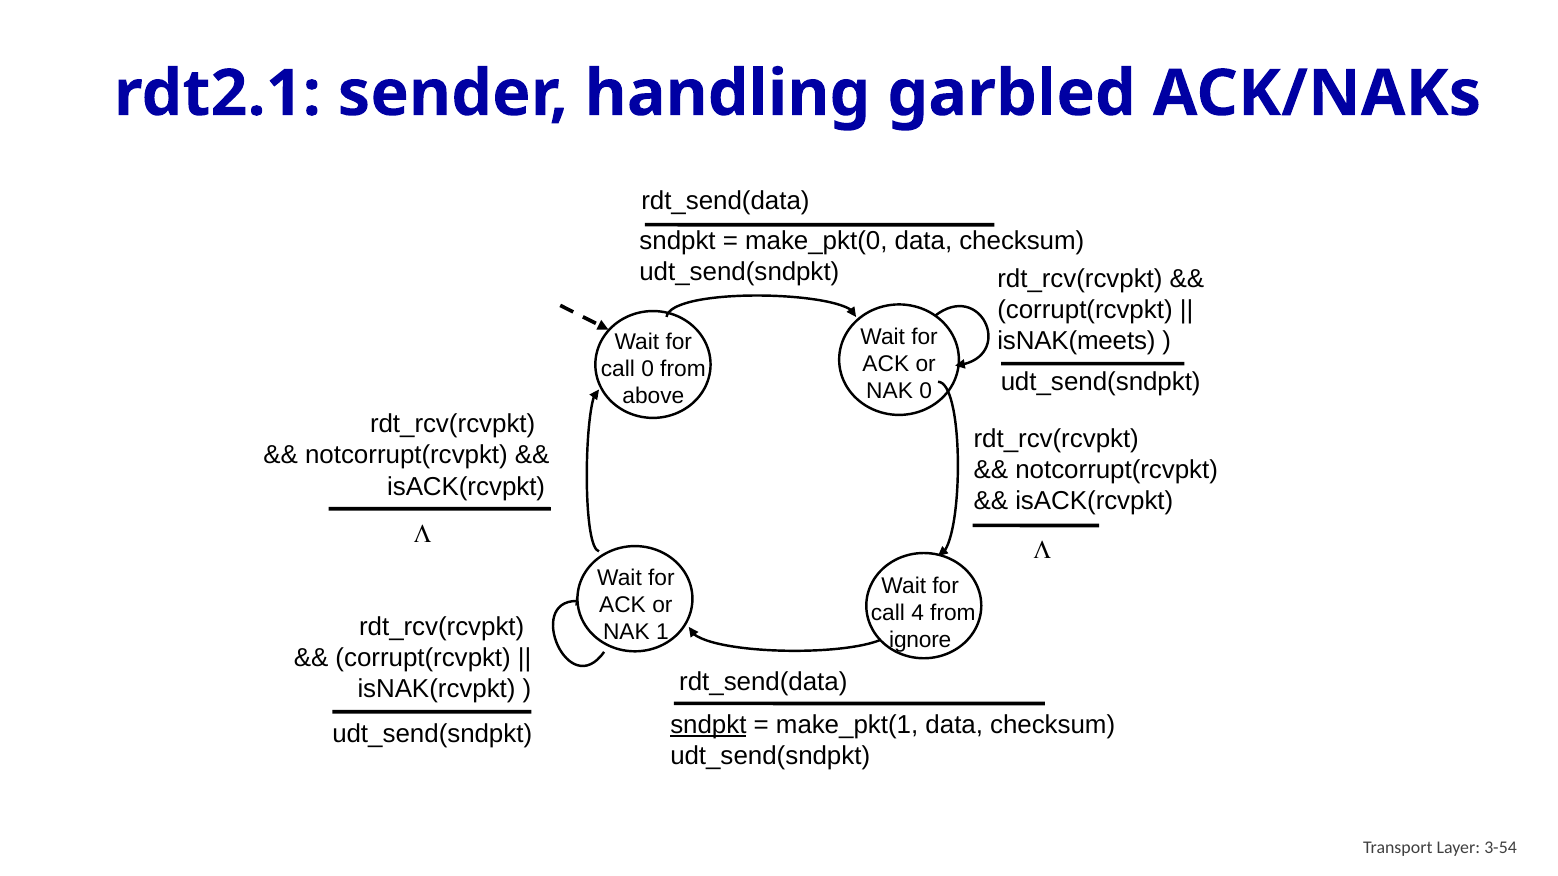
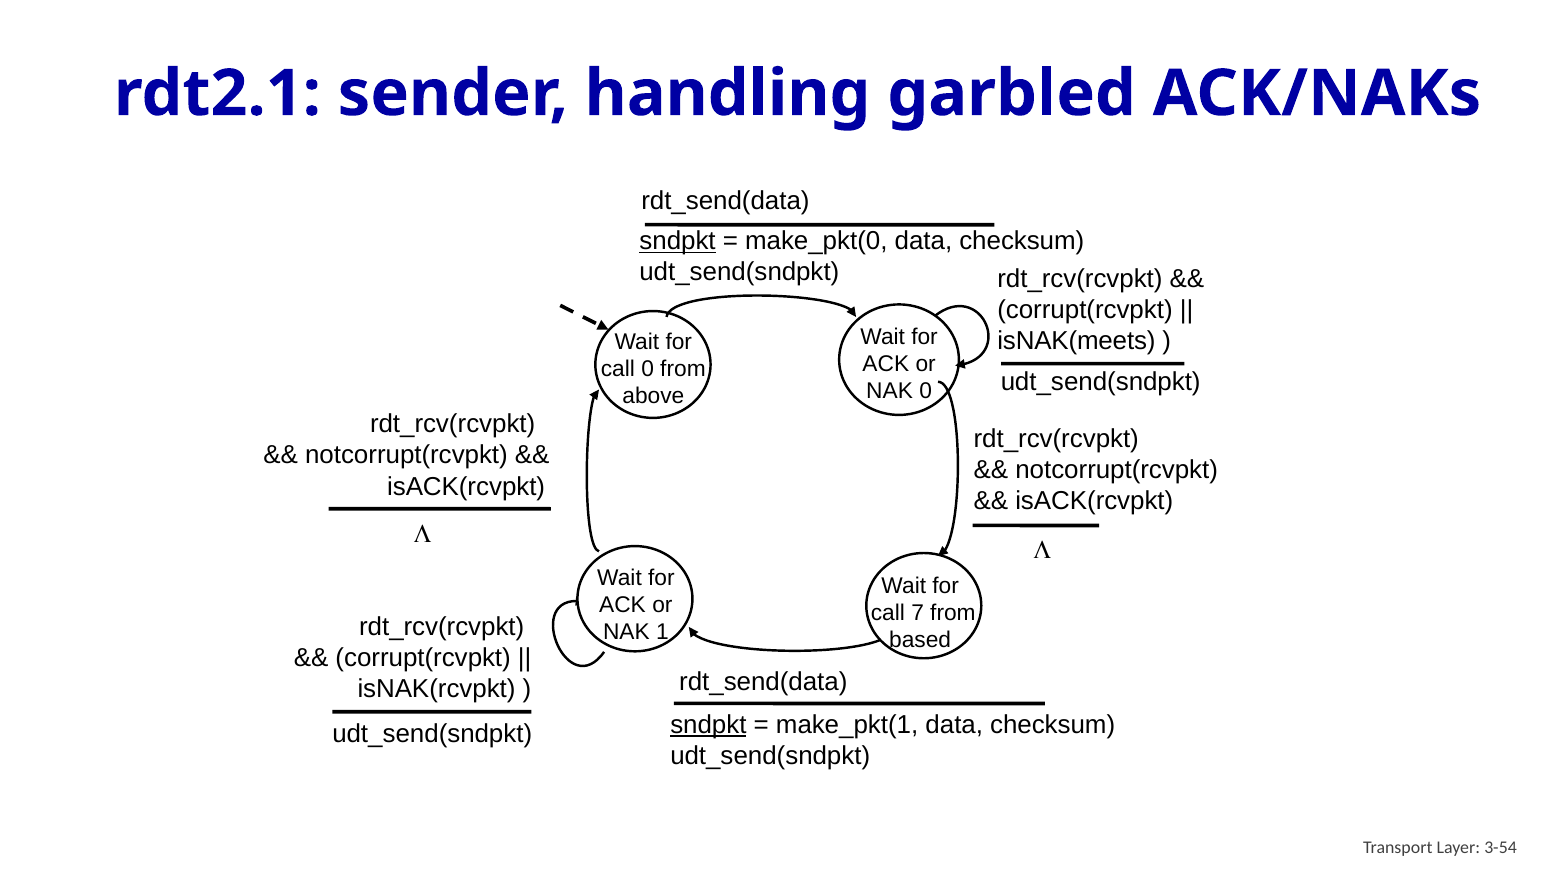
sndpkt at (678, 241) underline: none -> present
4: 4 -> 7
ignore: ignore -> based
